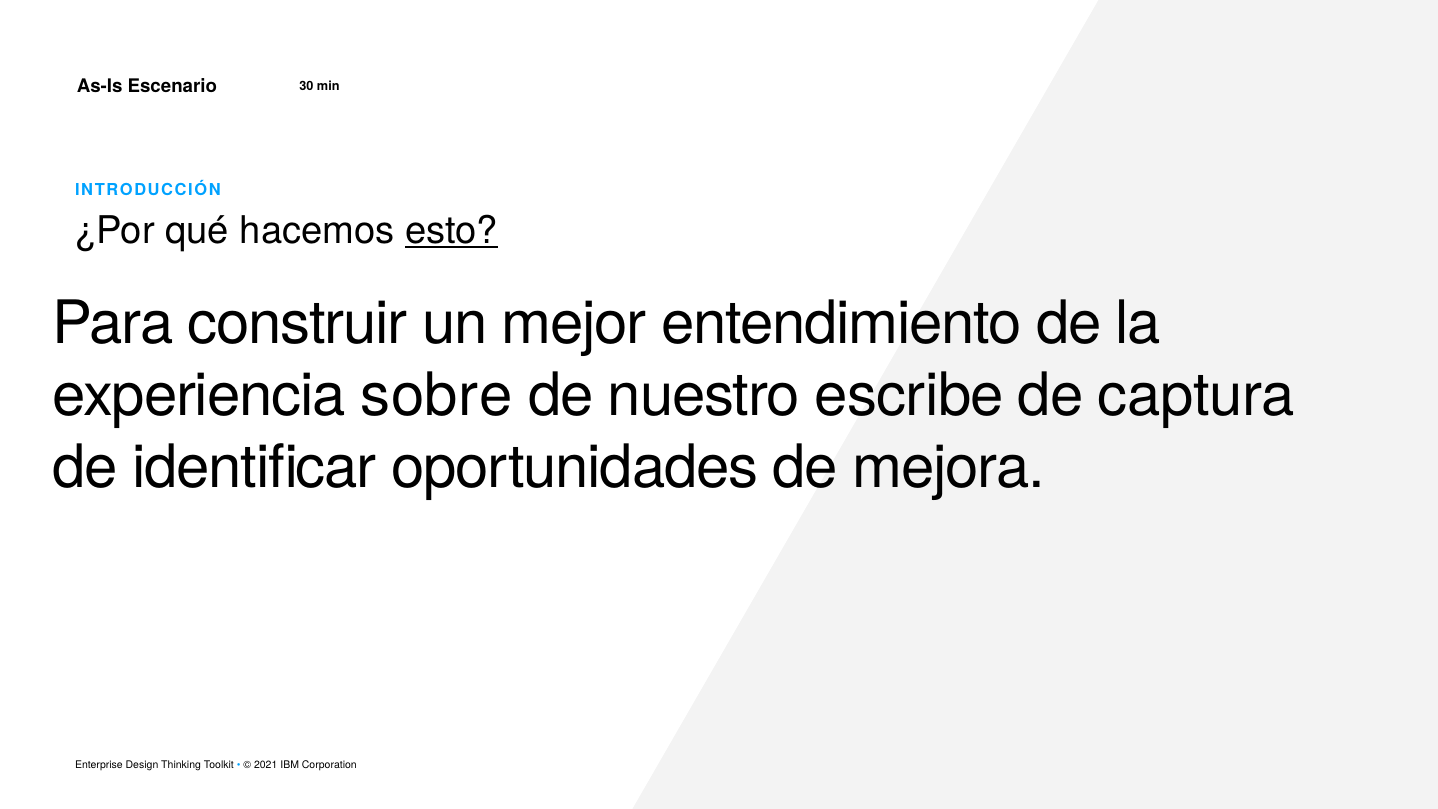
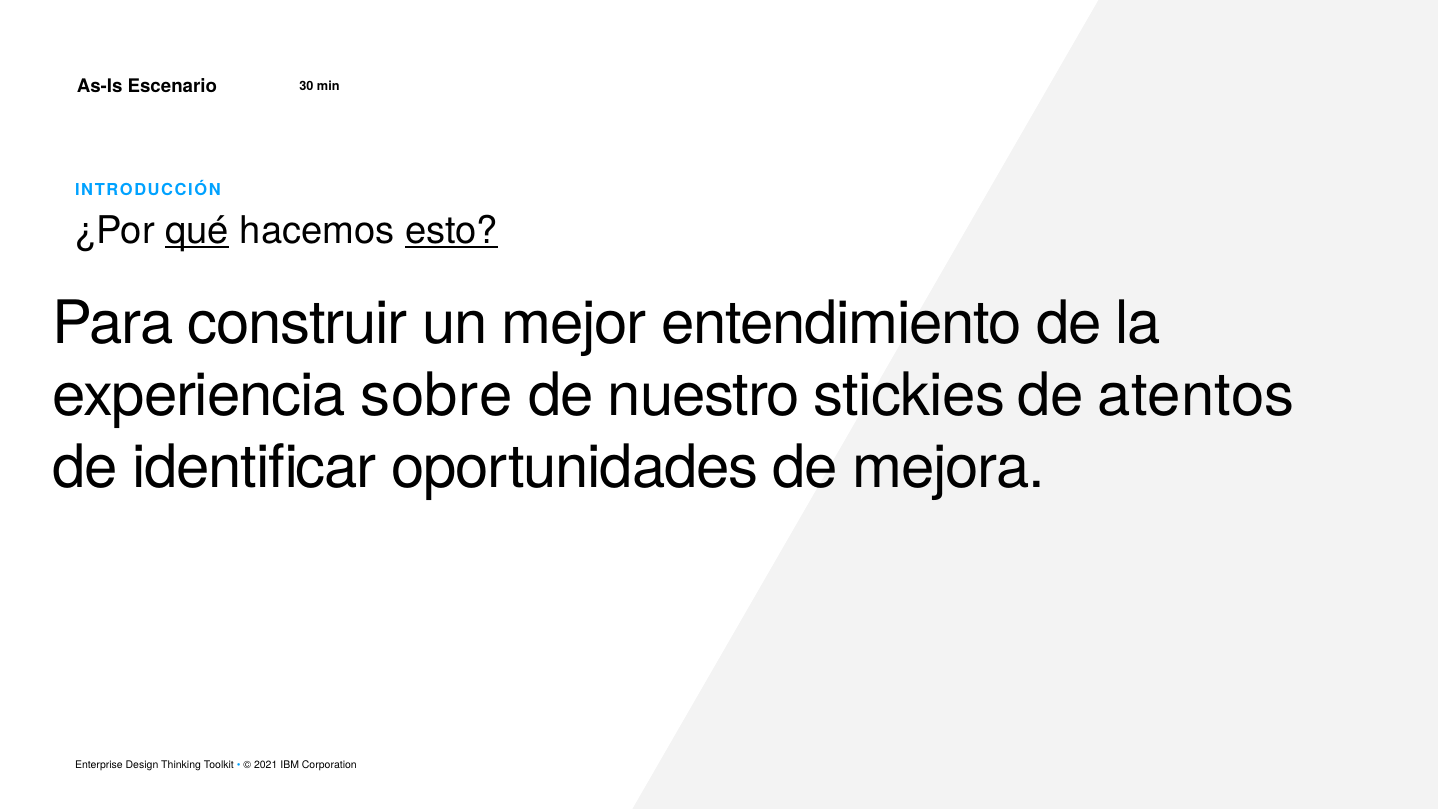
qué underline: none -> present
escribe: escribe -> stickies
captura: captura -> atentos
